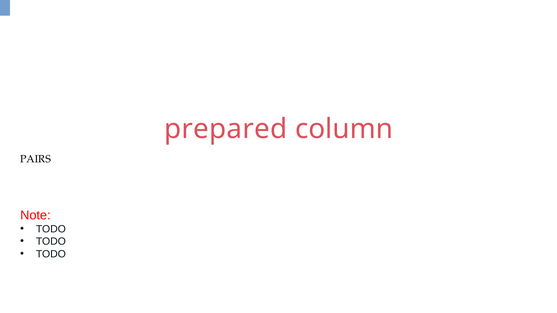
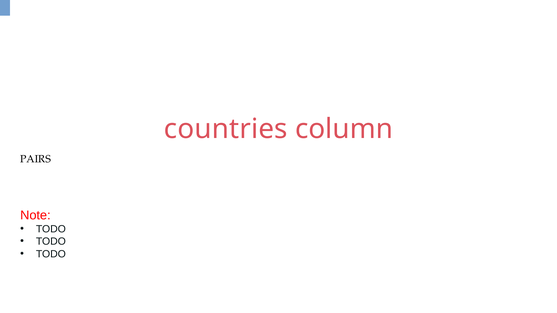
prepared: prepared -> countries
